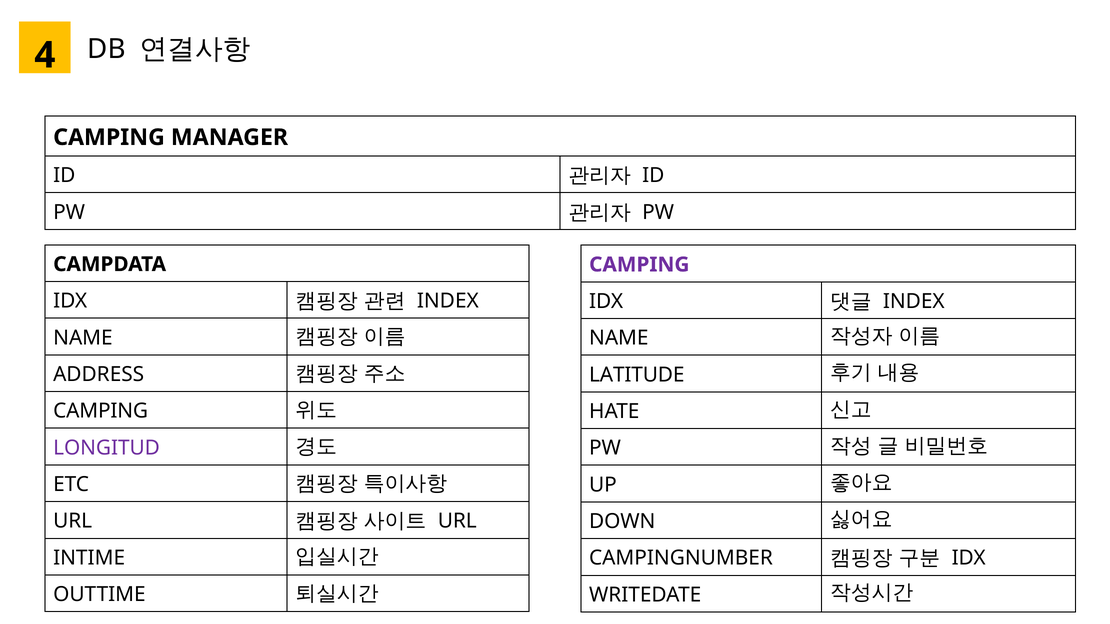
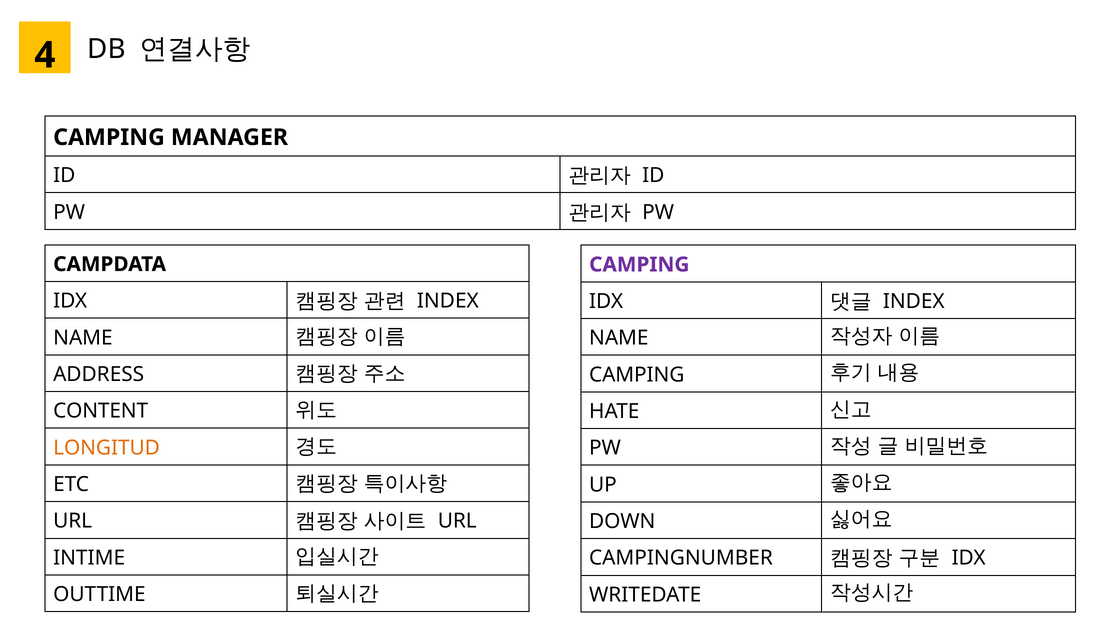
LATITUDE at (637, 375): LATITUDE -> CAMPING
CAMPING at (101, 411): CAMPING -> CONTENT
LONGITUD colour: purple -> orange
